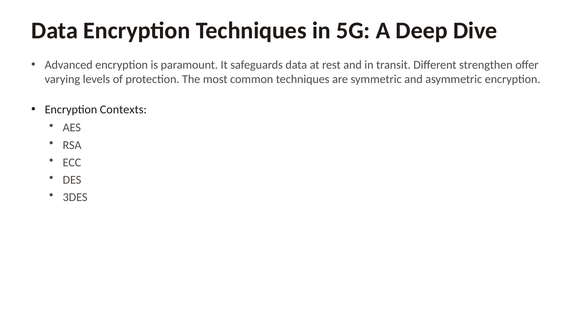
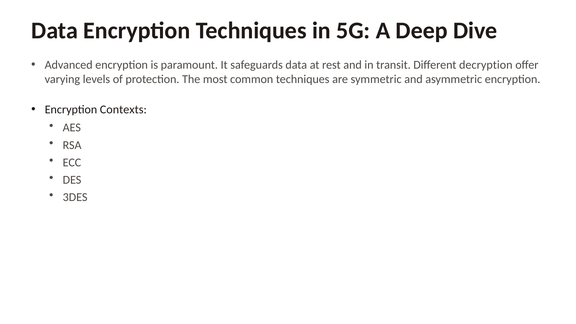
strengthen: strengthen -> decryption
